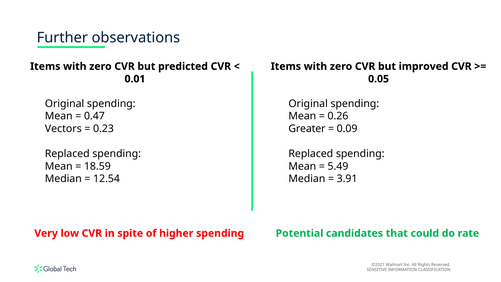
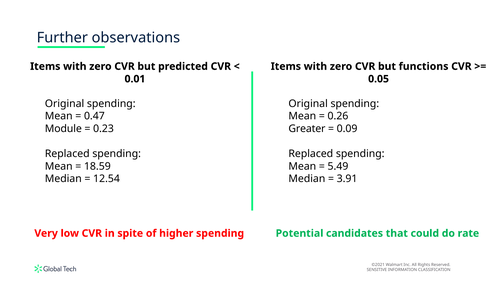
improved: improved -> functions
Vectors: Vectors -> Module
